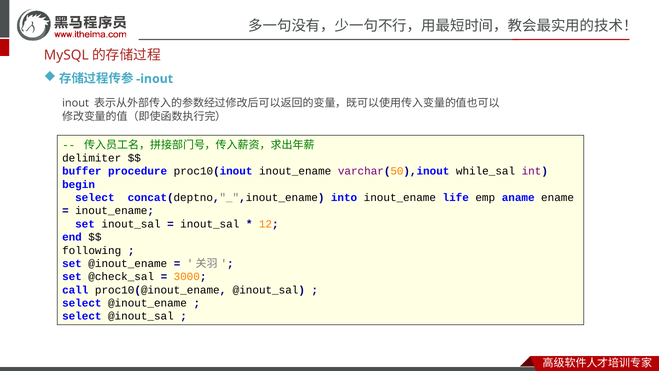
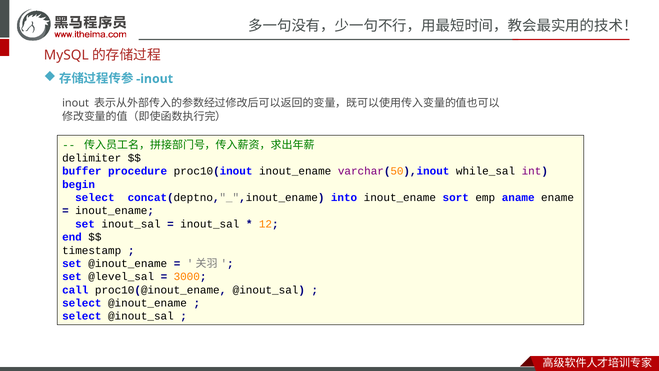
life: life -> sort
following: following -> timestamp
@check_sal: @check_sal -> @level_sal
